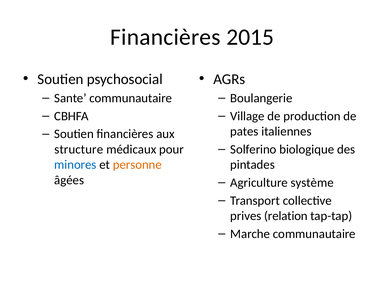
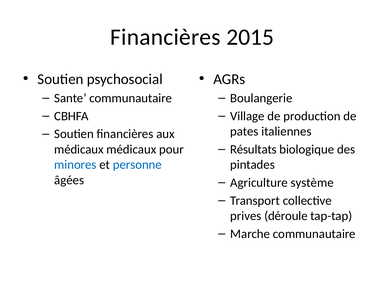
Solferino: Solferino -> Résultats
structure at (79, 149): structure -> médicaux
personne colour: orange -> blue
relation: relation -> déroule
